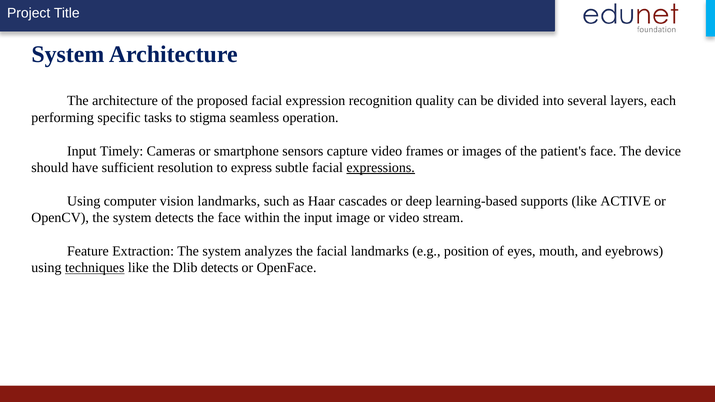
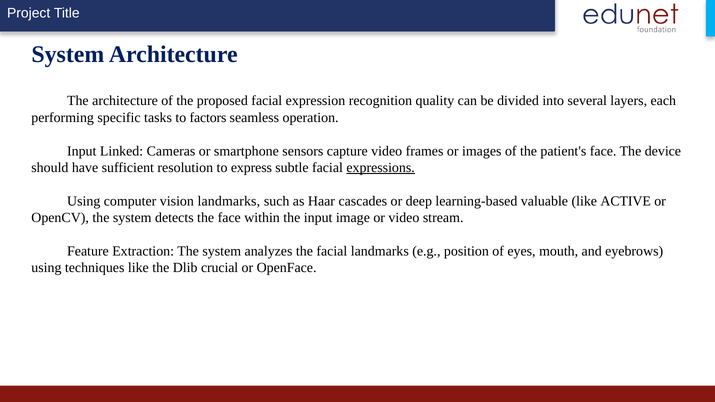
stigma: stigma -> factors
Timely: Timely -> Linked
supports: supports -> valuable
techniques underline: present -> none
Dlib detects: detects -> crucial
